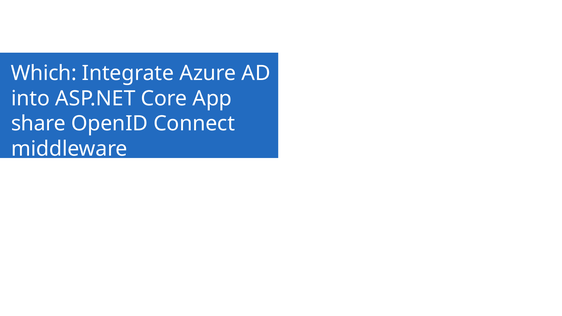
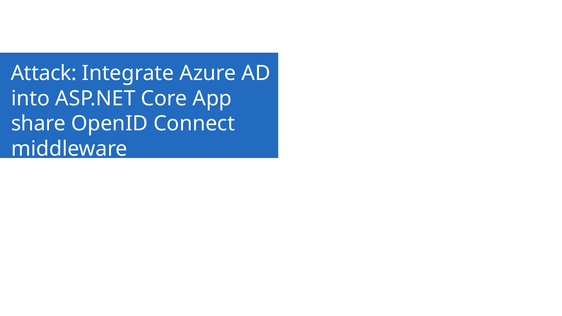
Which: Which -> Attack
